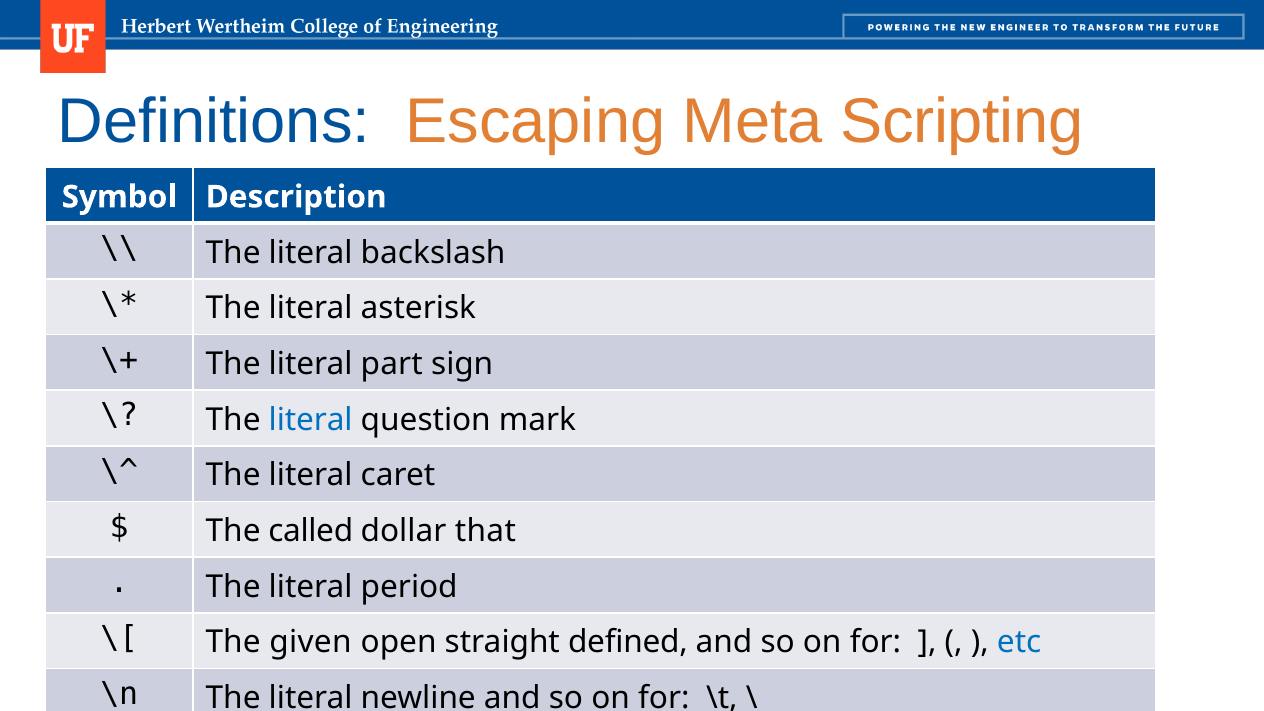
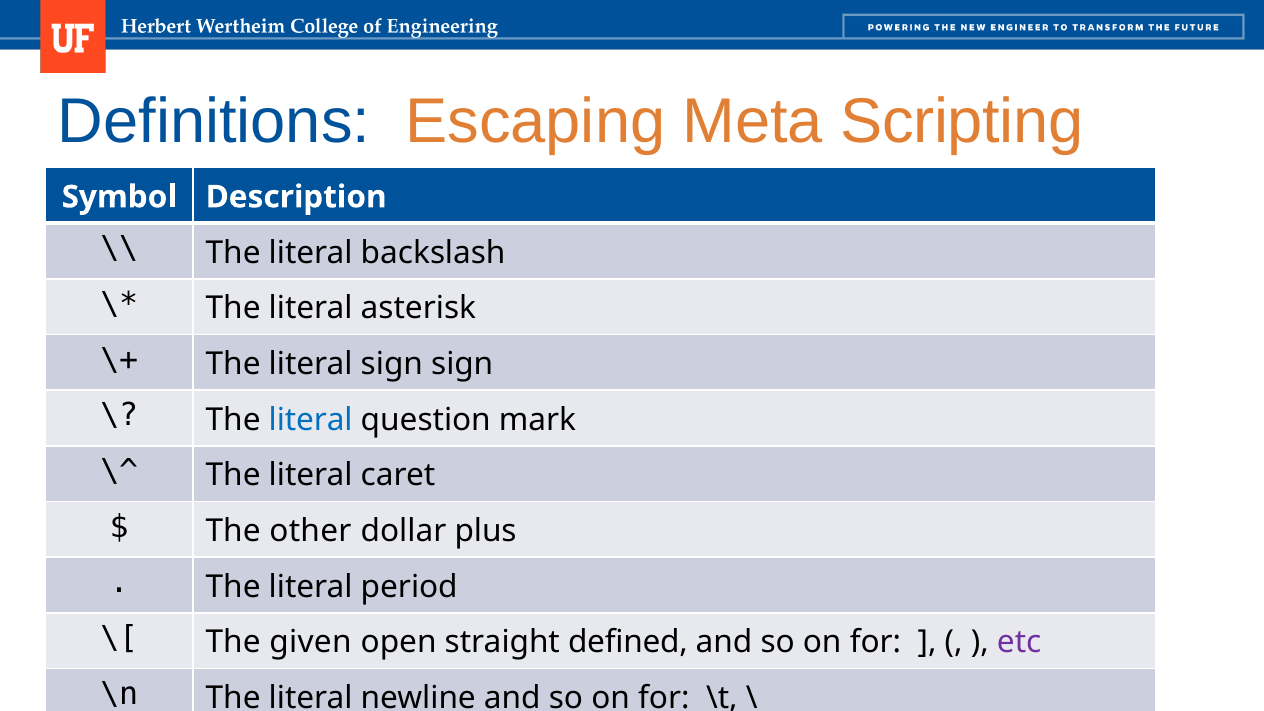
literal part: part -> sign
called: called -> other
that: that -> plus
etc colour: blue -> purple
